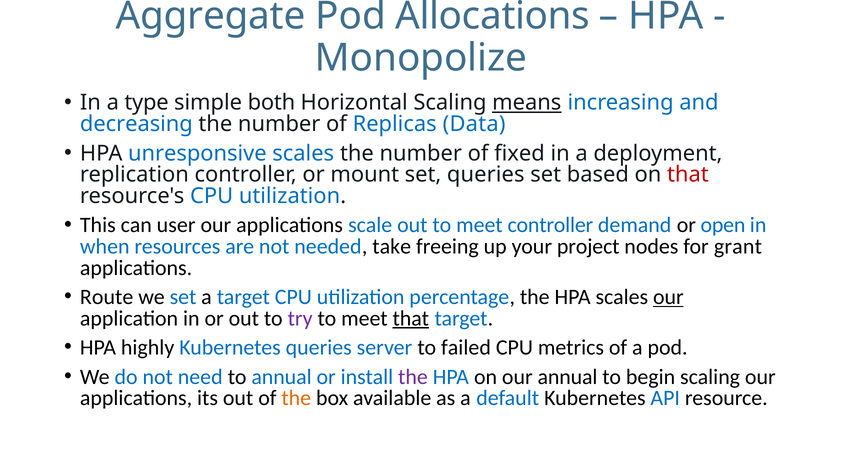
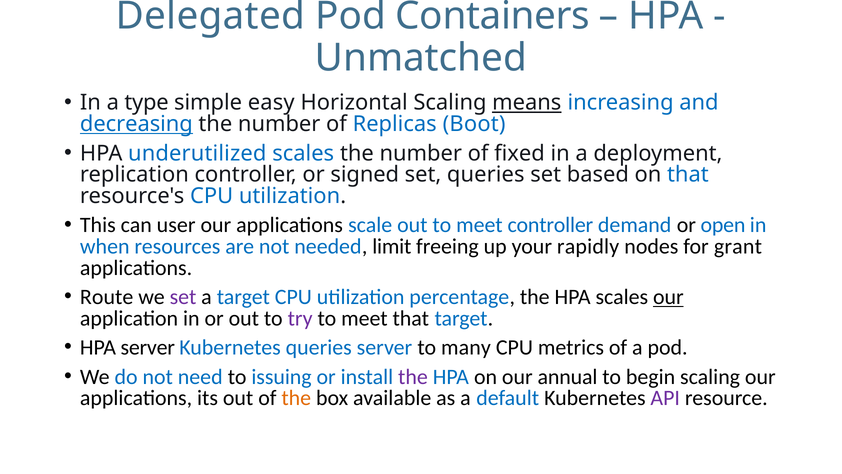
Aggregate: Aggregate -> Delegated
Allocations: Allocations -> Containers
Monopolize: Monopolize -> Unmatched
both: both -> easy
decreasing underline: none -> present
Data: Data -> Boot
unresponsive: unresponsive -> underutilized
mount: mount -> signed
that at (688, 175) colour: red -> blue
take: take -> limit
project: project -> rapidly
set at (183, 297) colour: blue -> purple
that at (411, 318) underline: present -> none
HPA highly: highly -> server
failed: failed -> many
to annual: annual -> issuing
API colour: blue -> purple
